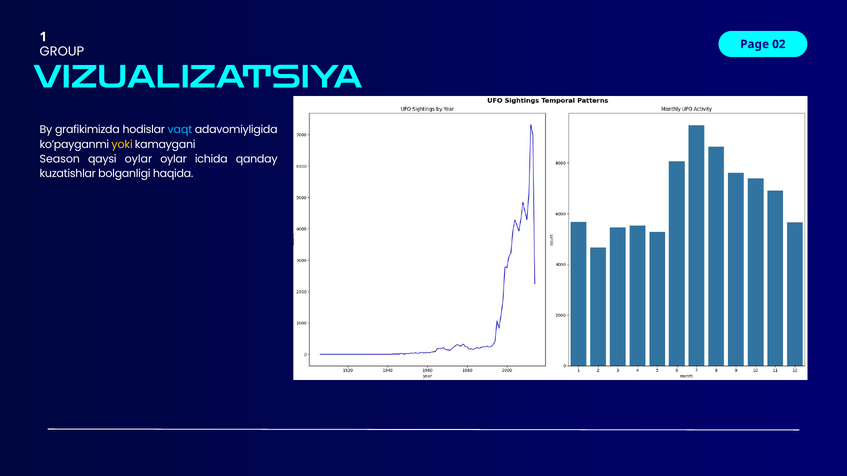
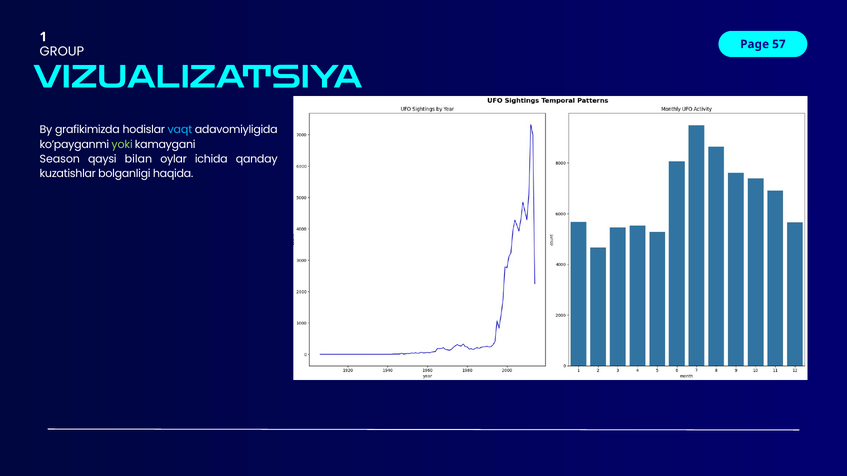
02: 02 -> 57
yoki colour: yellow -> light green
qaysi oylar: oylar -> bilan
